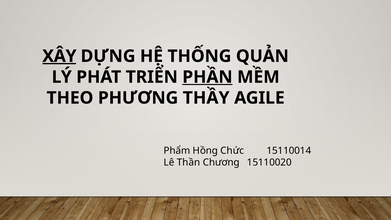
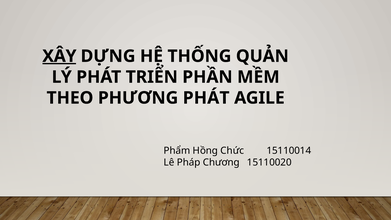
PHẦN underline: present -> none
PHƯƠNG THẦY: THẦY -> PHÁT
Thần: Thần -> Pháp
